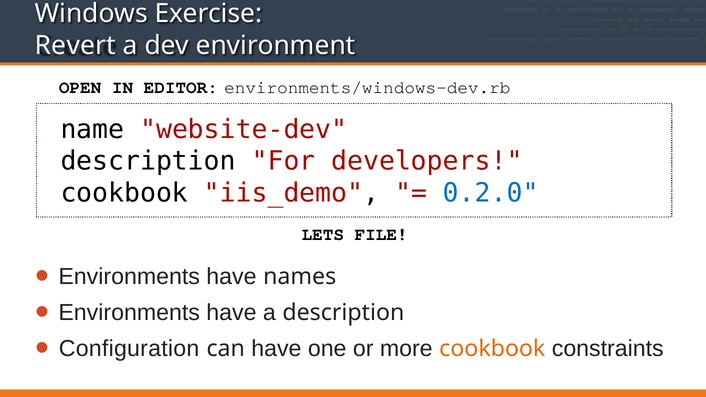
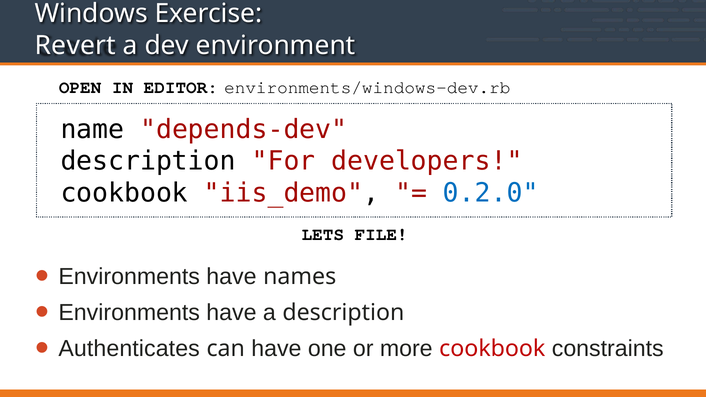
website-dev: website-dev -> depends-dev
Configuration: Configuration -> Authenticates
cookbook at (492, 349) colour: orange -> red
